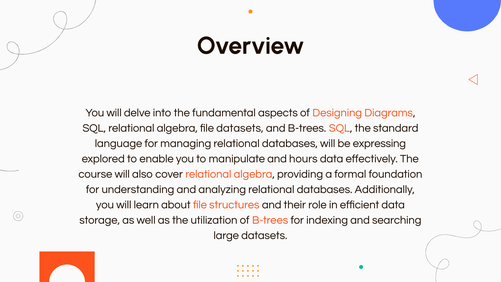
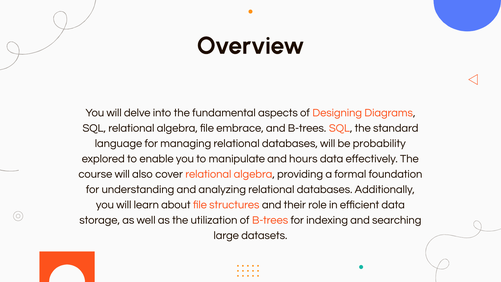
file datasets: datasets -> embrace
expressing: expressing -> probability
